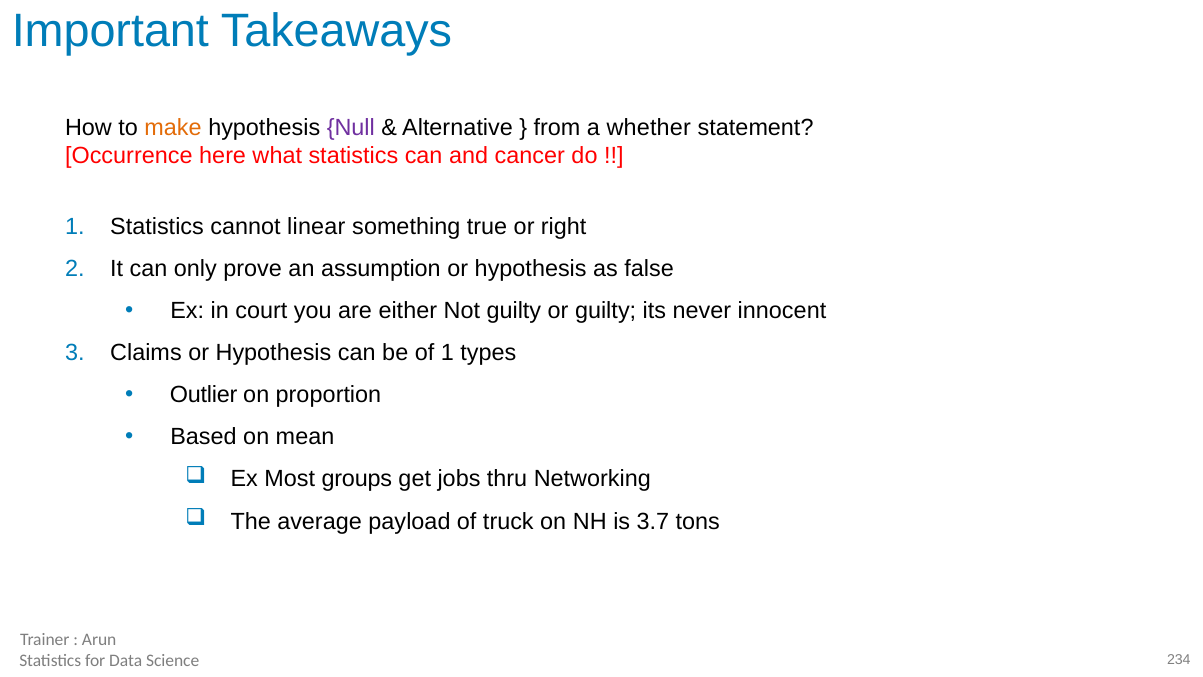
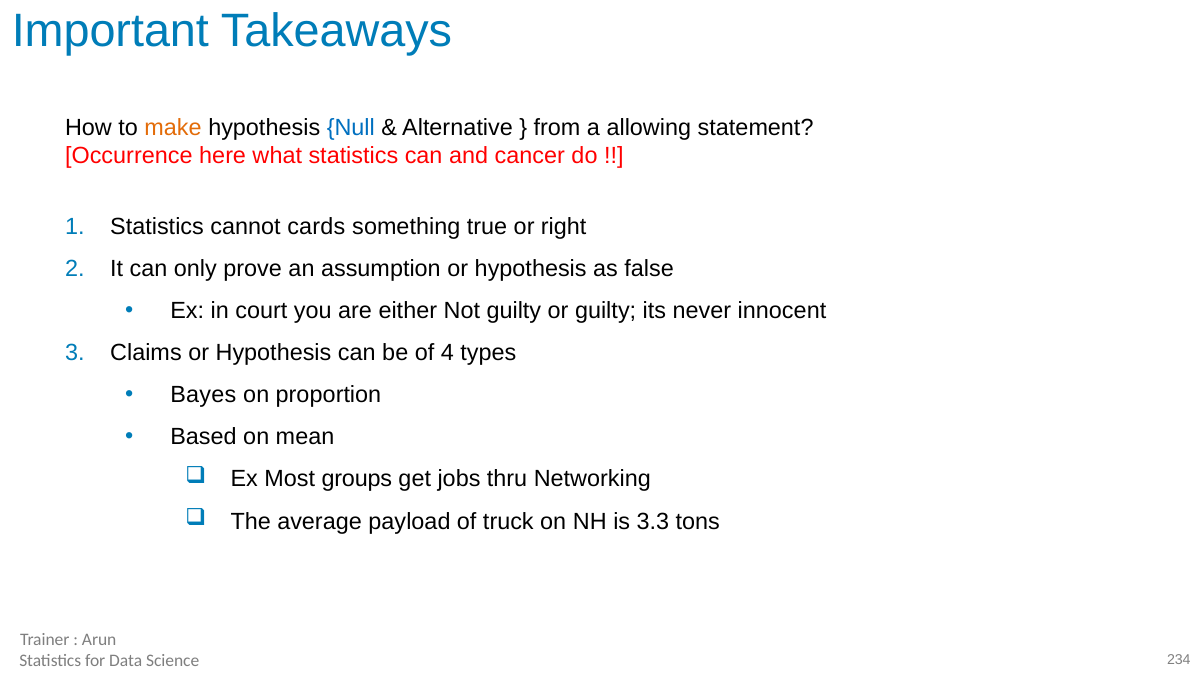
Null colour: purple -> blue
whether: whether -> allowing
linear: linear -> cards
of 1: 1 -> 4
Outlier: Outlier -> Bayes
3.7: 3.7 -> 3.3
